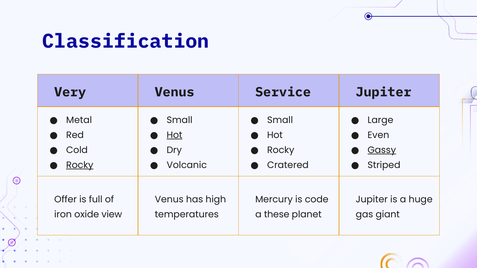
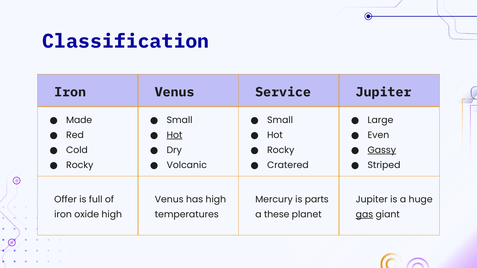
Very at (70, 92): Very -> Iron
Metal: Metal -> Made
Rocky at (80, 165) underline: present -> none
code: code -> parts
oxide view: view -> high
gas underline: none -> present
